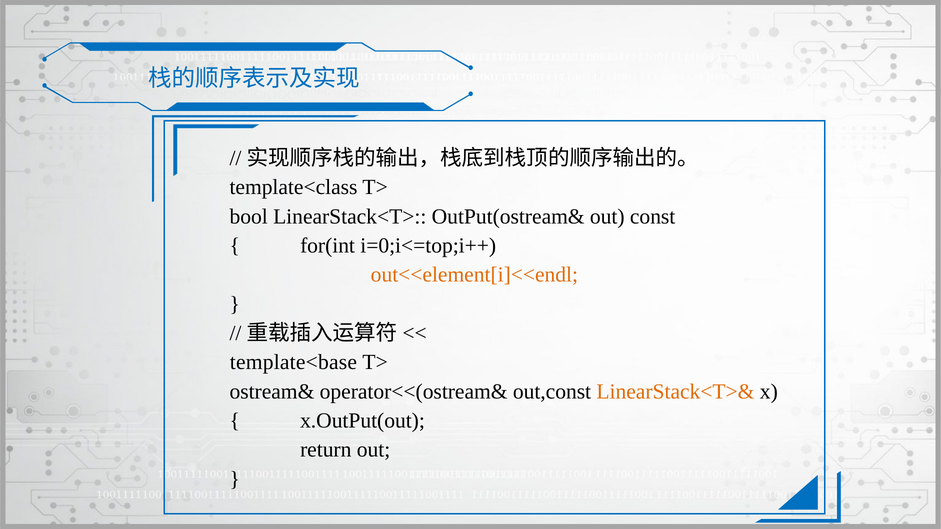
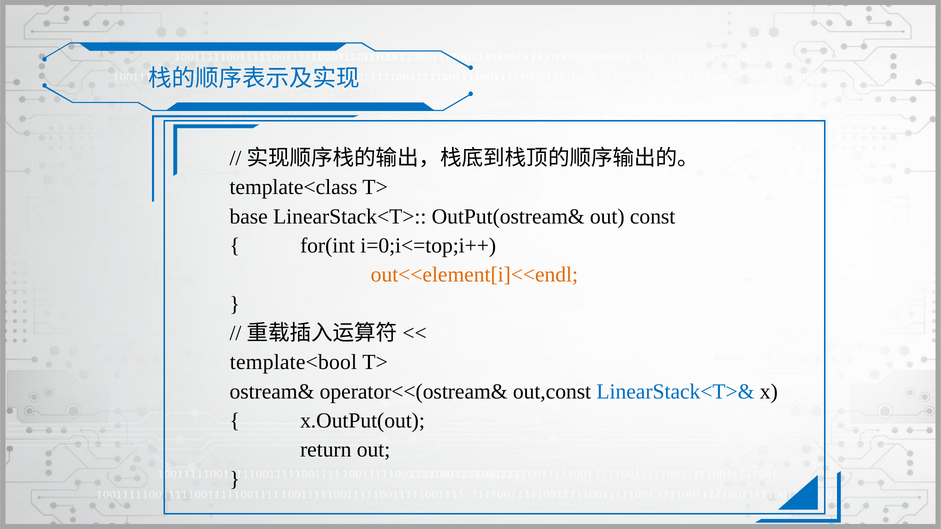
bool: bool -> base
template<base: template<base -> template<bool
LinearStack<T>& colour: orange -> blue
